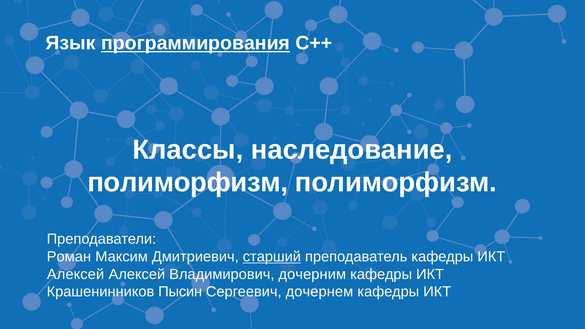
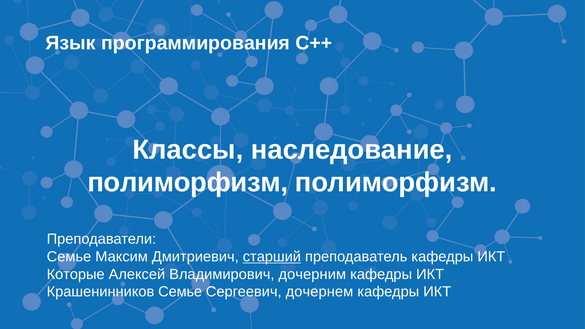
программирования underline: present -> none
Роман at (69, 257): Роман -> Семье
Алексей at (76, 274): Алексей -> Которые
Крашенинников Пысин: Пысин -> Семье
